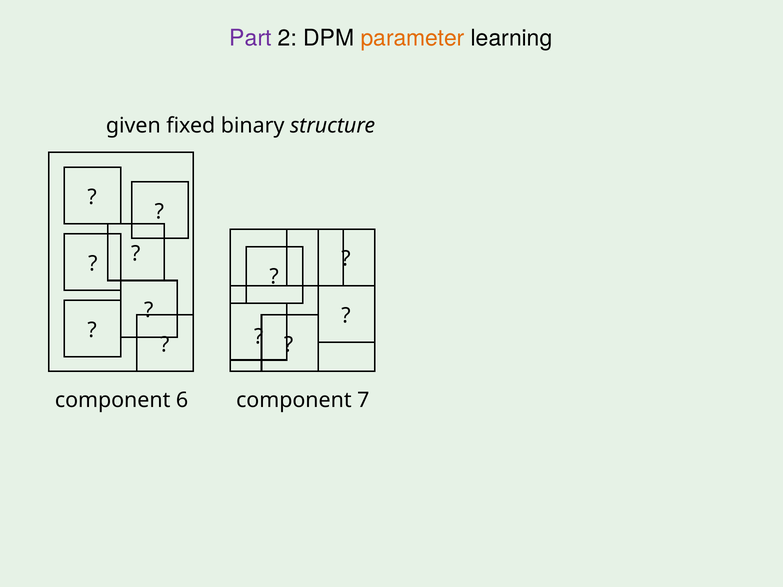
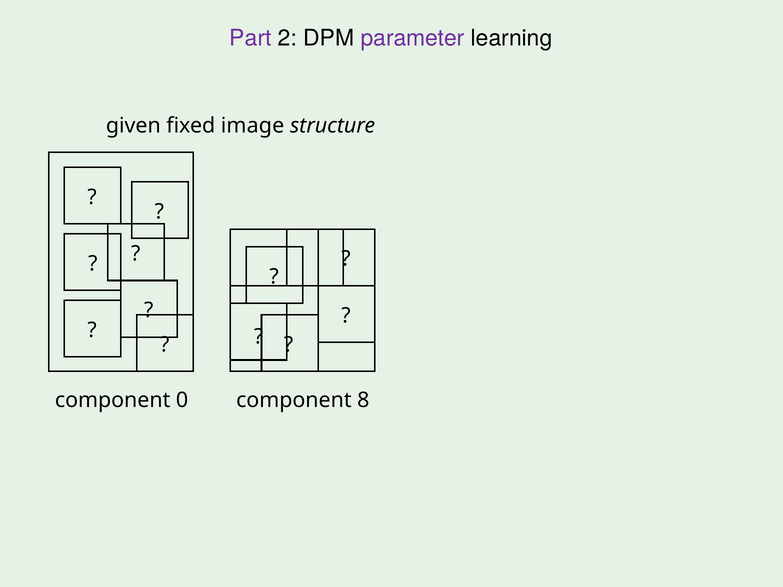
parameter colour: orange -> purple
binary: binary -> image
6: 6 -> 0
7: 7 -> 8
